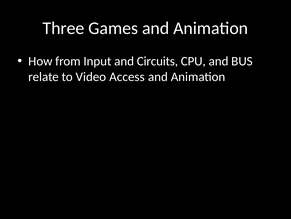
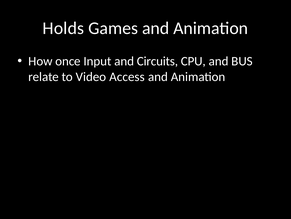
Three: Three -> Holds
from: from -> once
